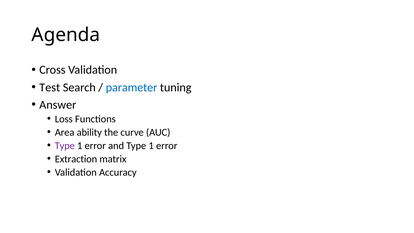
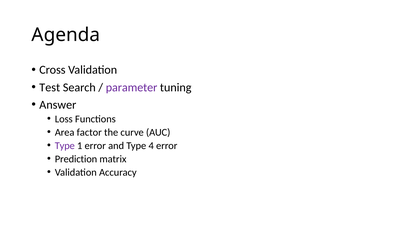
parameter colour: blue -> purple
ability: ability -> factor
and Type 1: 1 -> 4
Extraction: Extraction -> Prediction
